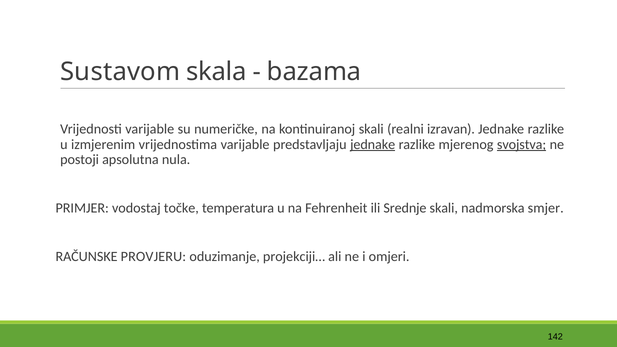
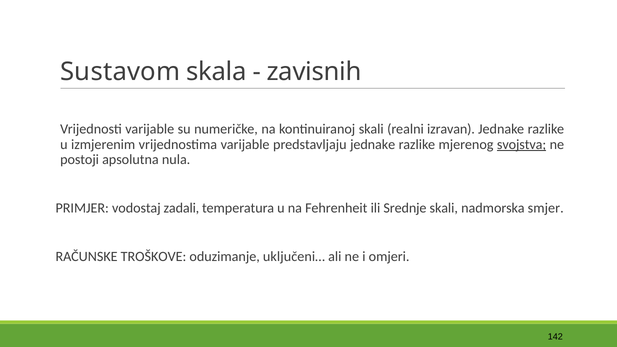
bazama: bazama -> zavisnih
jednake at (373, 144) underline: present -> none
točke: točke -> zadali
PROVJERU: PROVJERU -> TROŠKOVE
projekciji…: projekciji… -> uključeni…
